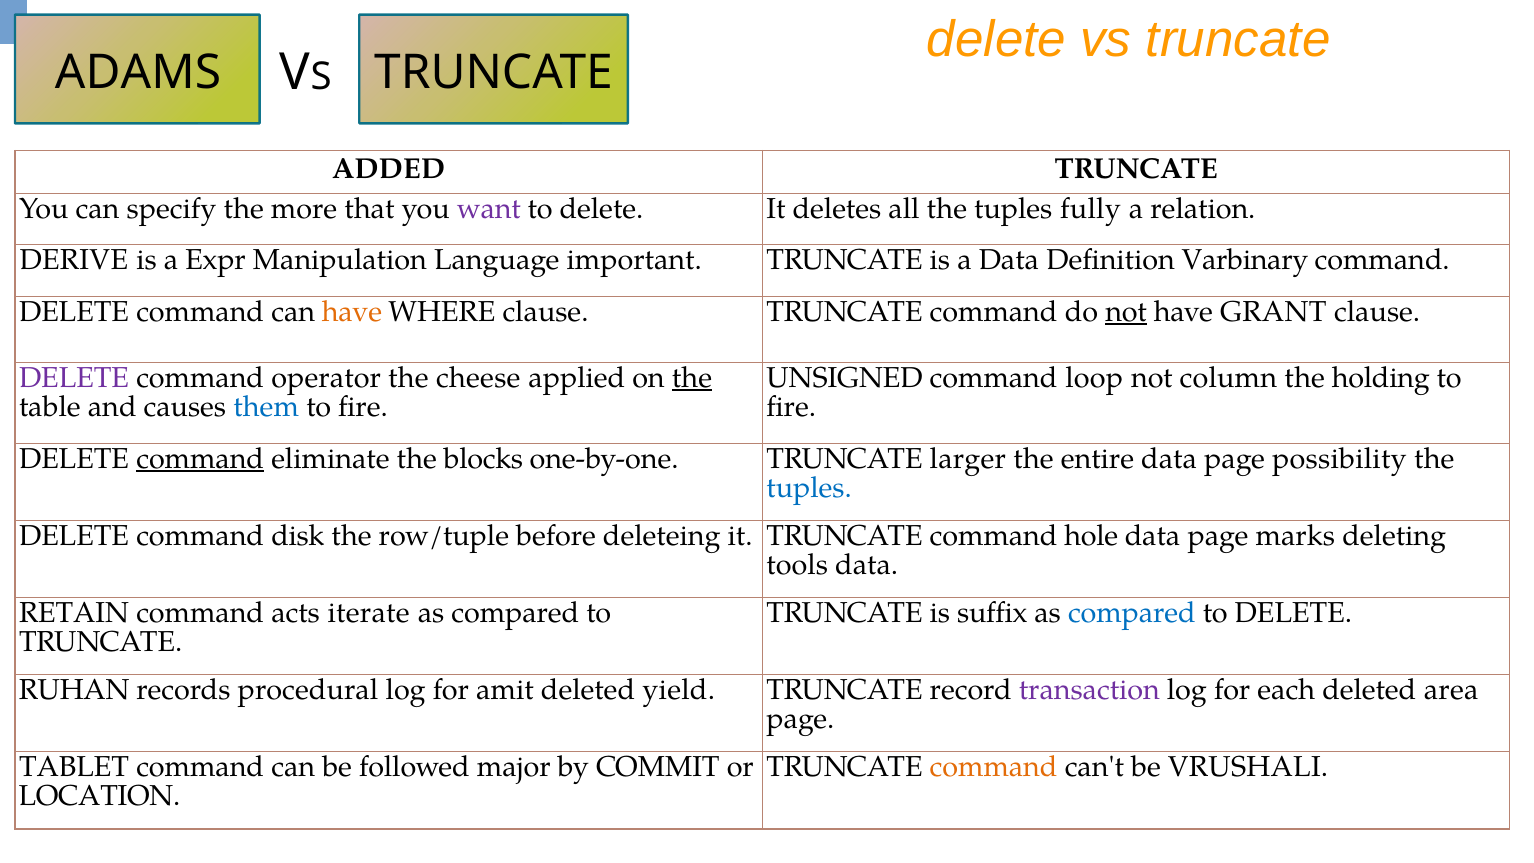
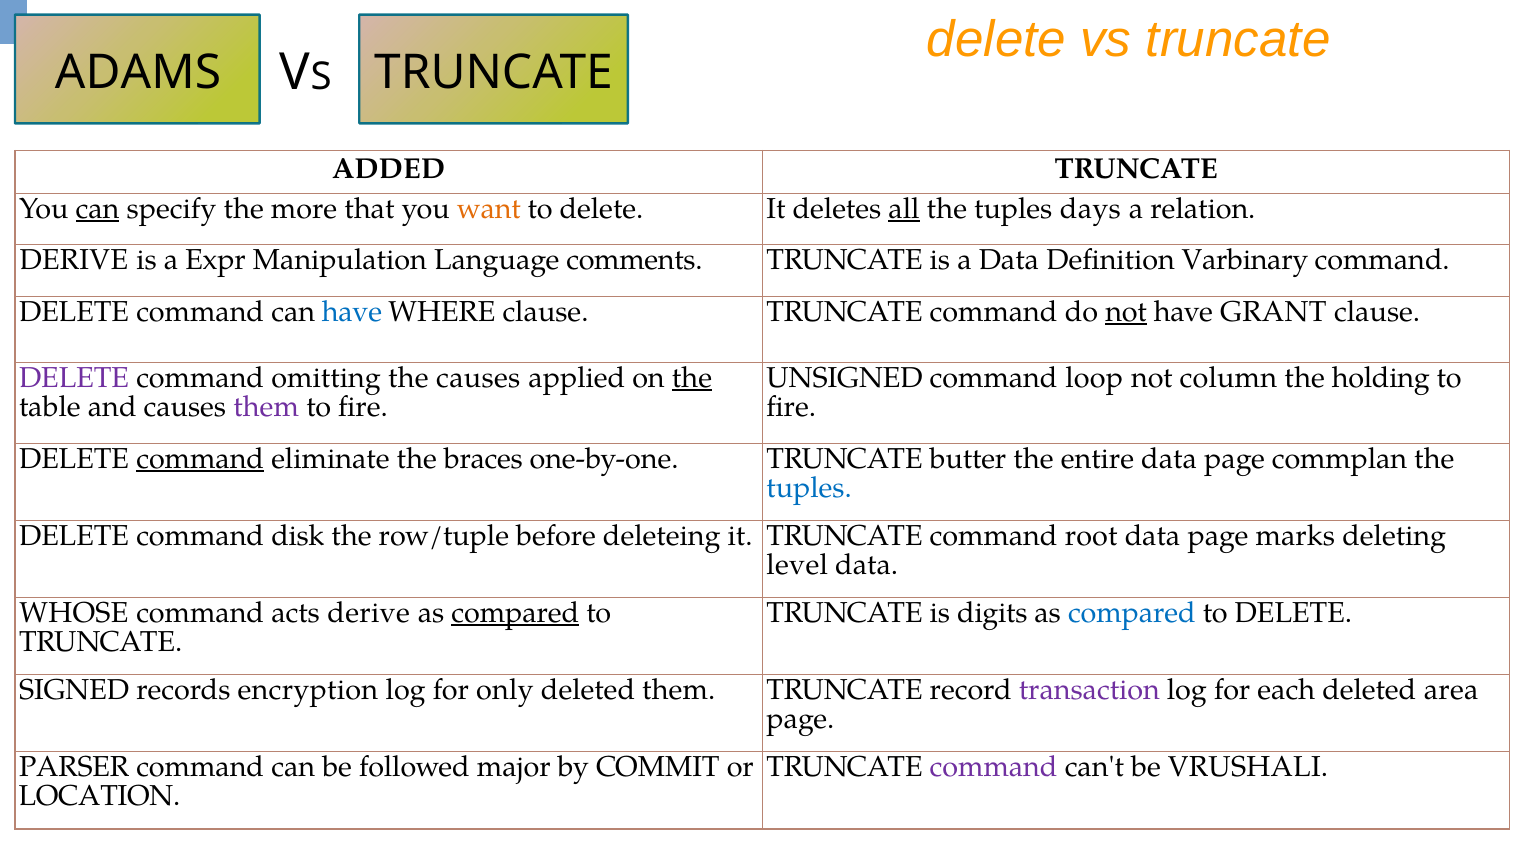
can at (97, 209) underline: none -> present
want colour: purple -> orange
all underline: none -> present
fully: fully -> days
important: important -> comments
have at (352, 312) colour: orange -> blue
operator: operator -> omitting
the cheese: cheese -> causes
them at (266, 407) colour: blue -> purple
blocks: blocks -> braces
larger: larger -> butter
possibility: possibility -> commplan
hole: hole -> root
tools: tools -> level
RETAIN: RETAIN -> WHOSE
acts iterate: iterate -> derive
compared at (515, 613) underline: none -> present
suffix: suffix -> digits
RUHAN: RUHAN -> SIGNED
procedural: procedural -> encryption
amit: amit -> only
deleted yield: yield -> them
TABLET: TABLET -> PARSER
command at (994, 767) colour: orange -> purple
